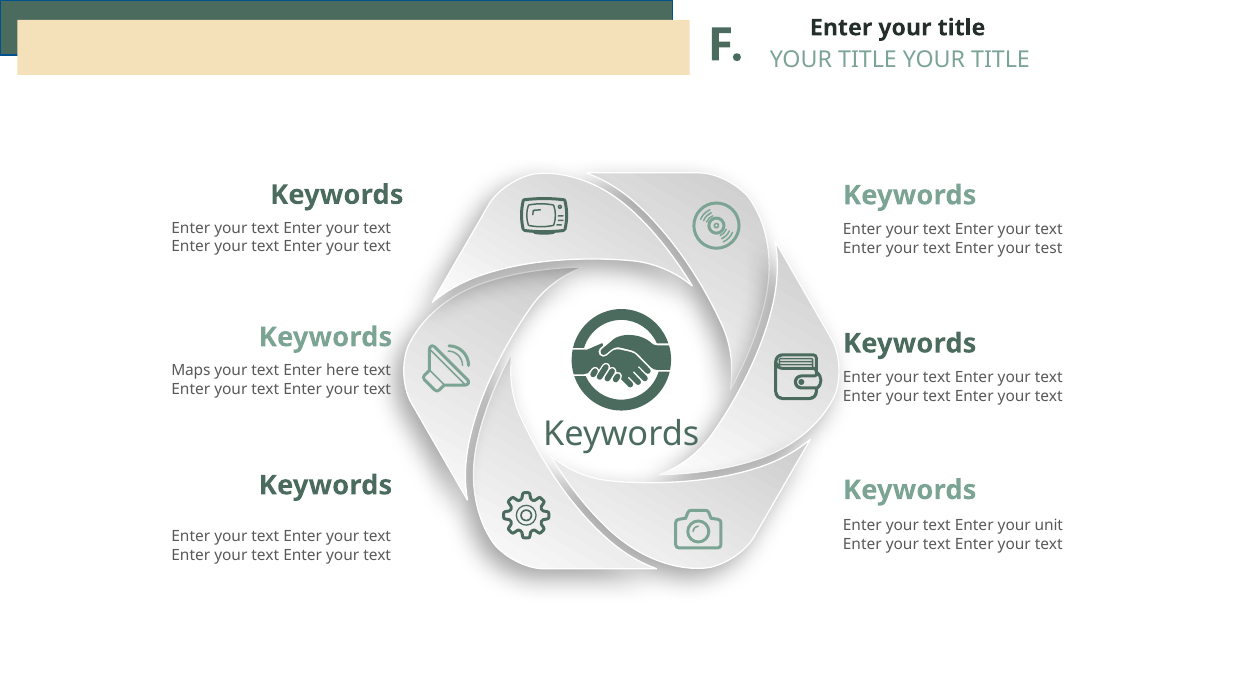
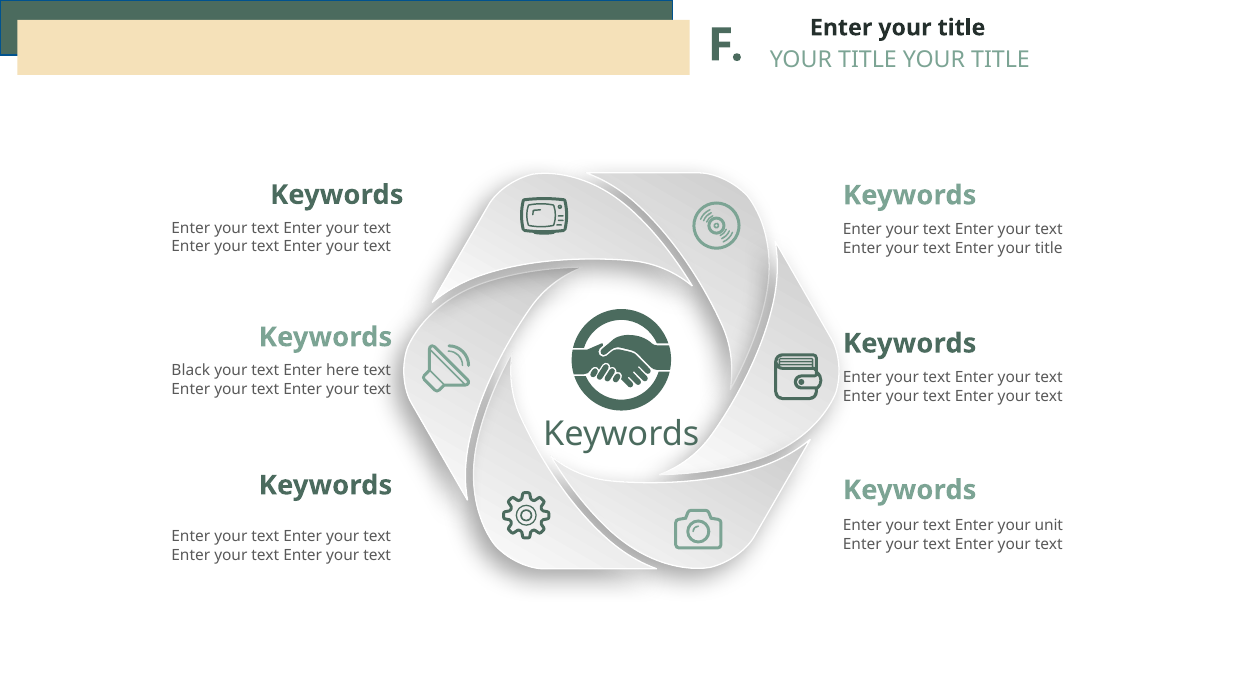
text Enter your test: test -> title
Maps: Maps -> Black
